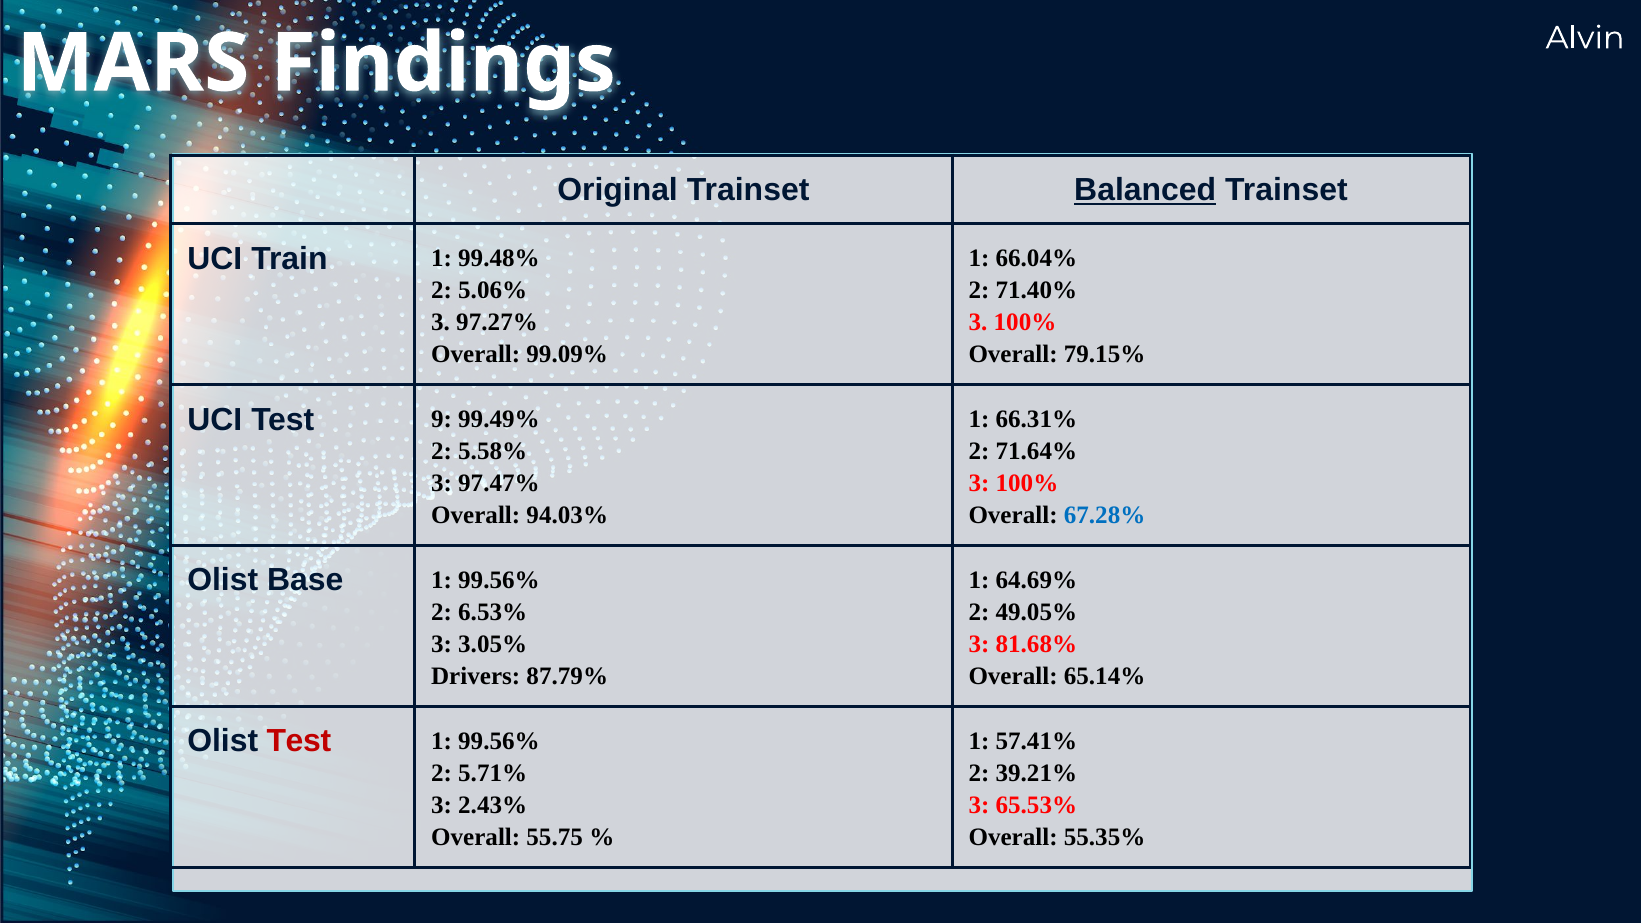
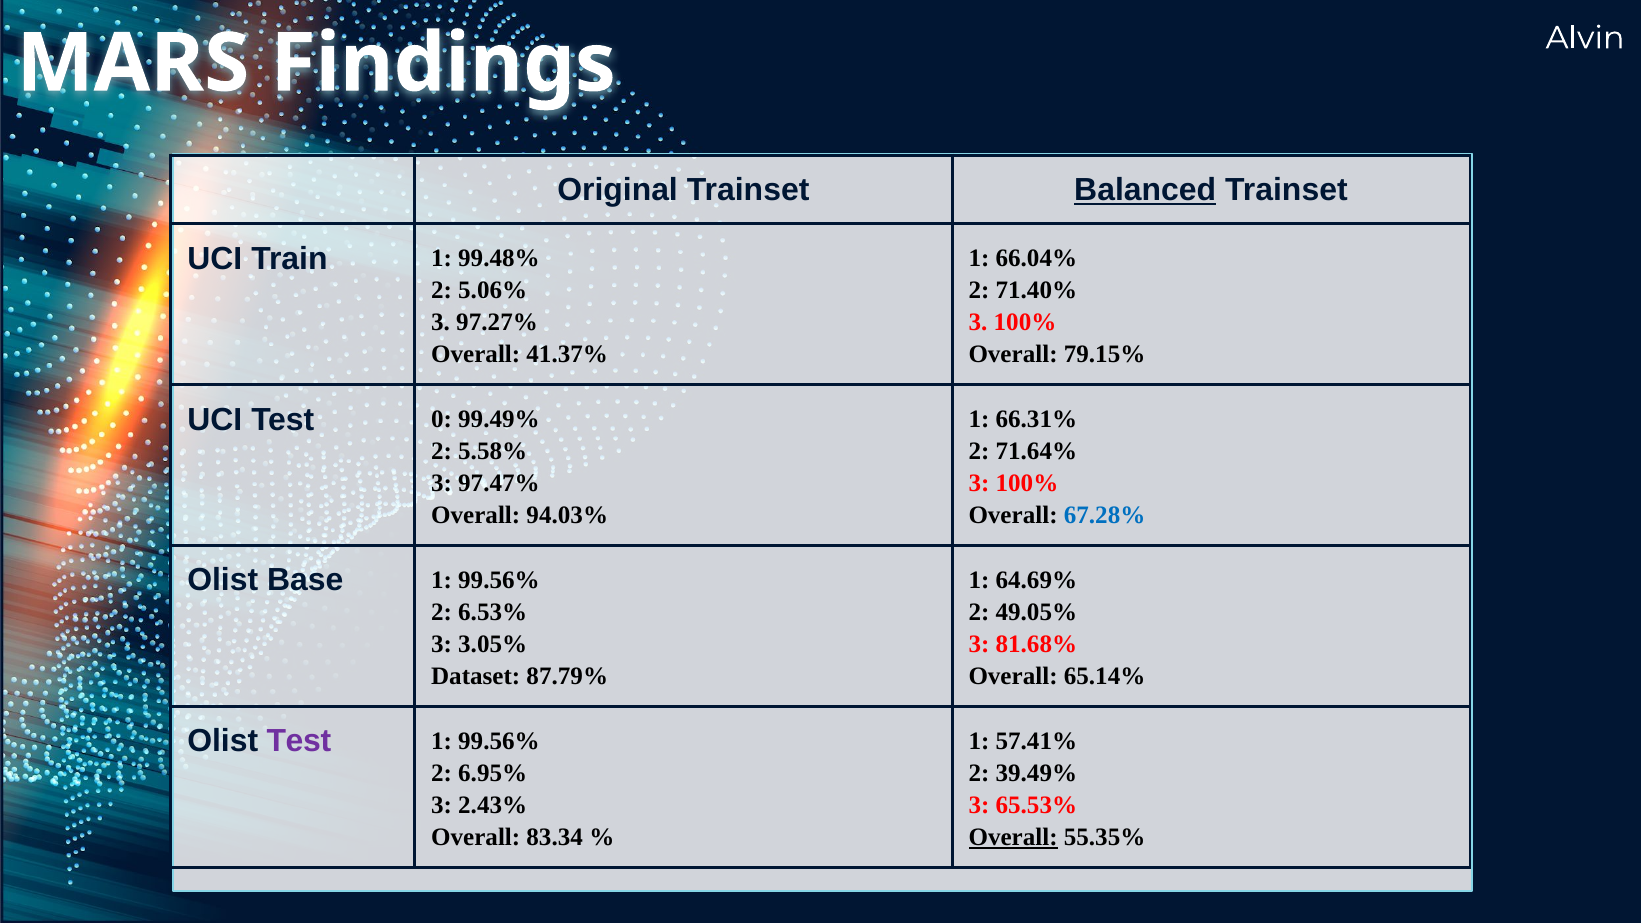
99.09%: 99.09% -> 41.37%
9: 9 -> 0
Drivers: Drivers -> Dataset
Test at (299, 741) colour: red -> purple
5.71%: 5.71% -> 6.95%
39.21%: 39.21% -> 39.49%
55.75: 55.75 -> 83.34
Overall at (1013, 837) underline: none -> present
